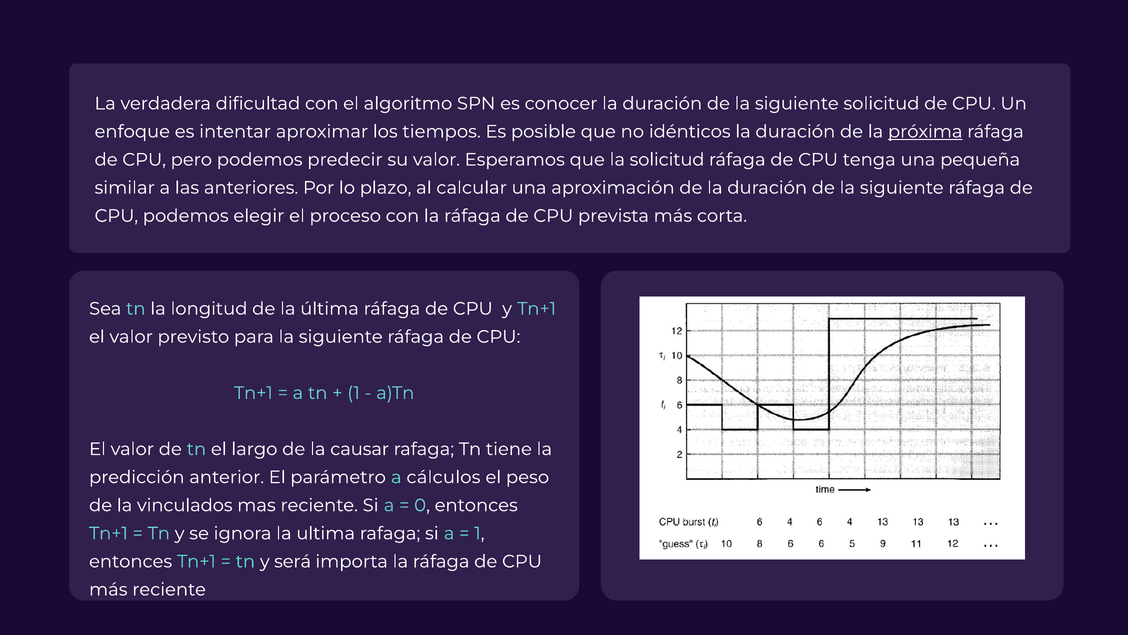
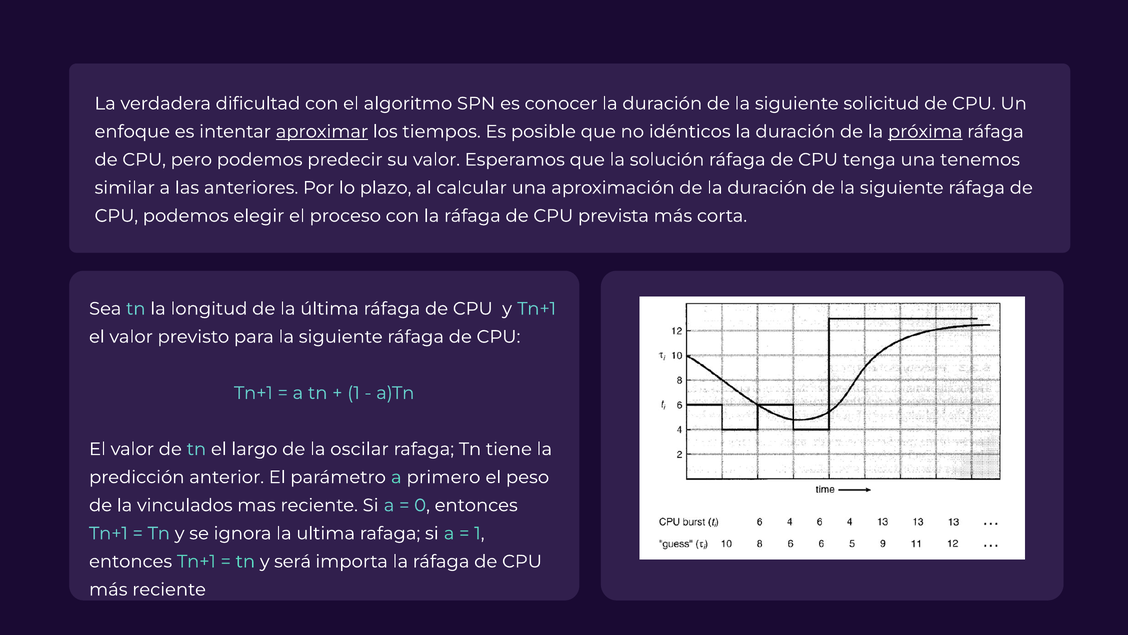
aproximar underline: none -> present
la solicitud: solicitud -> solución
pequeña: pequeña -> tenemos
causar: causar -> oscilar
cálculos: cálculos -> primero
